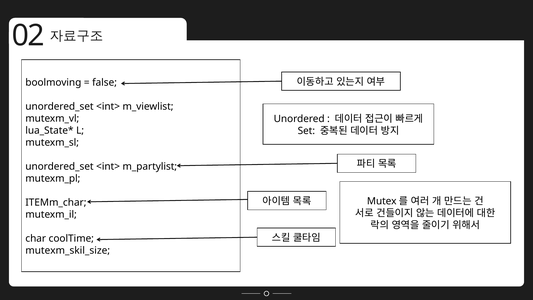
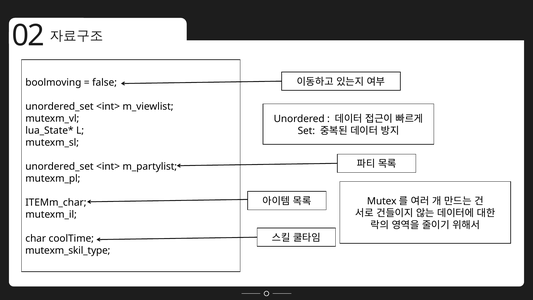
mutexm_skil_size: mutexm_skil_size -> mutexm_skil_type
